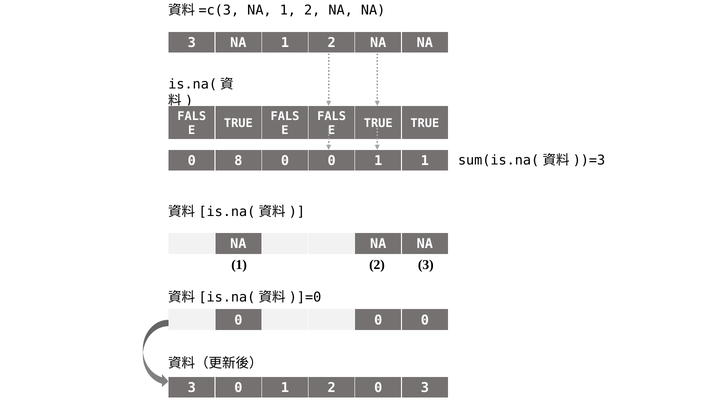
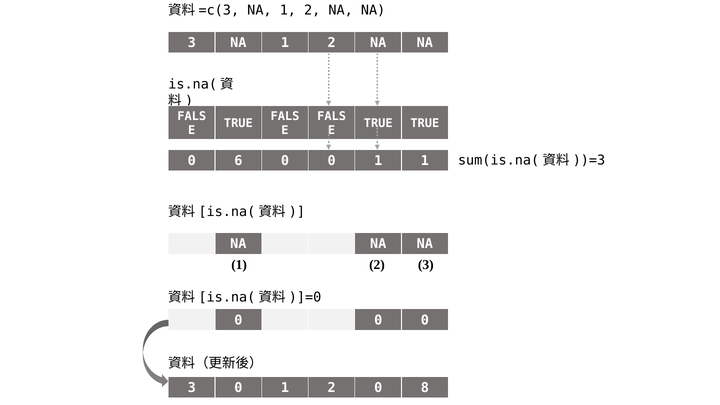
8: 8 -> 6
0 3: 3 -> 8
